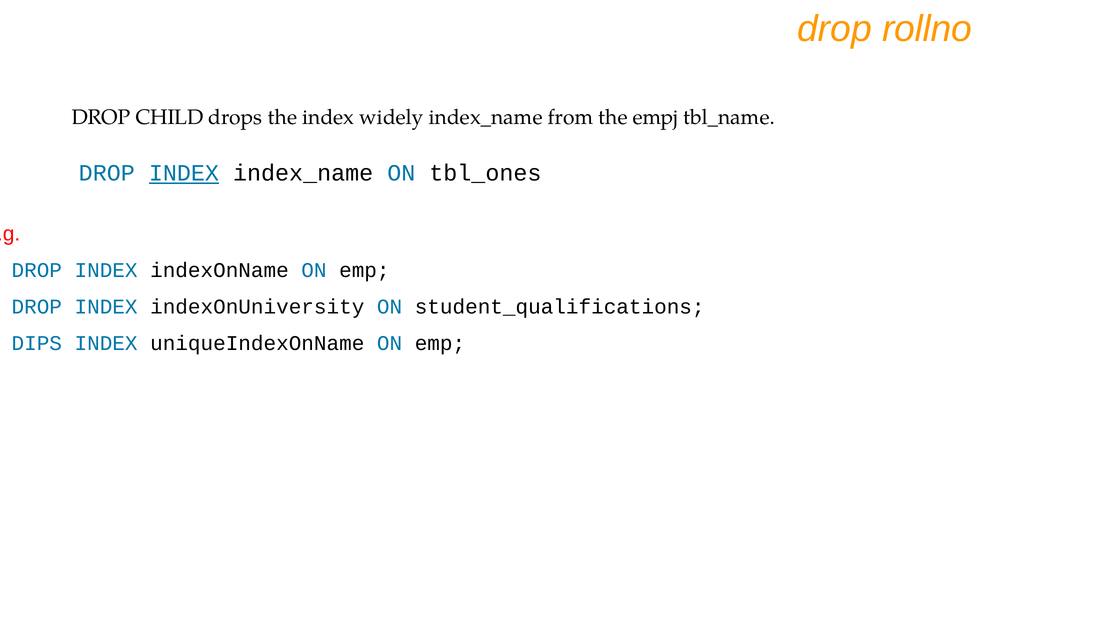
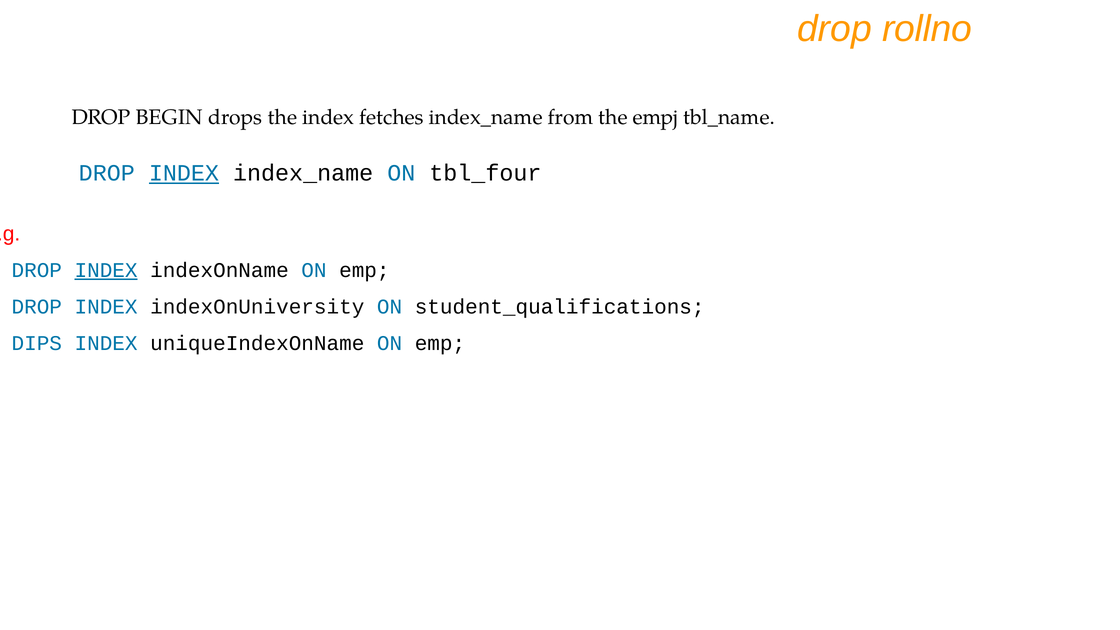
CHILD: CHILD -> BEGIN
widely: widely -> fetches
tbl_ones: tbl_ones -> tbl_four
INDEX at (106, 270) underline: none -> present
